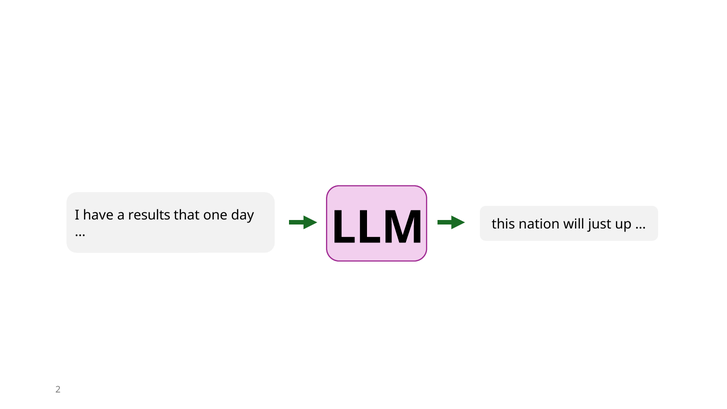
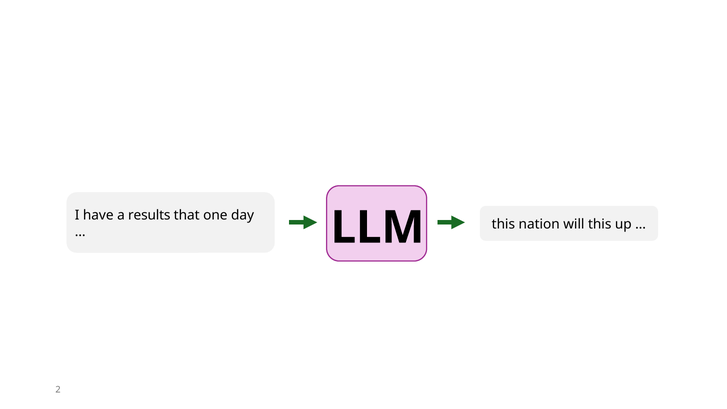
will just: just -> this
